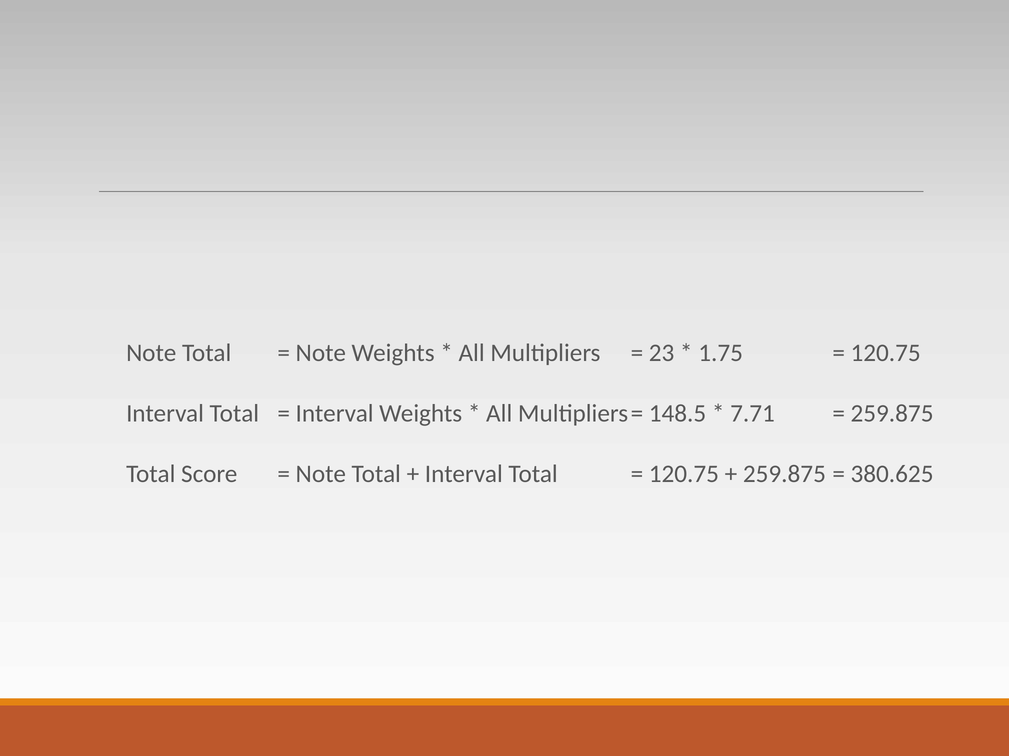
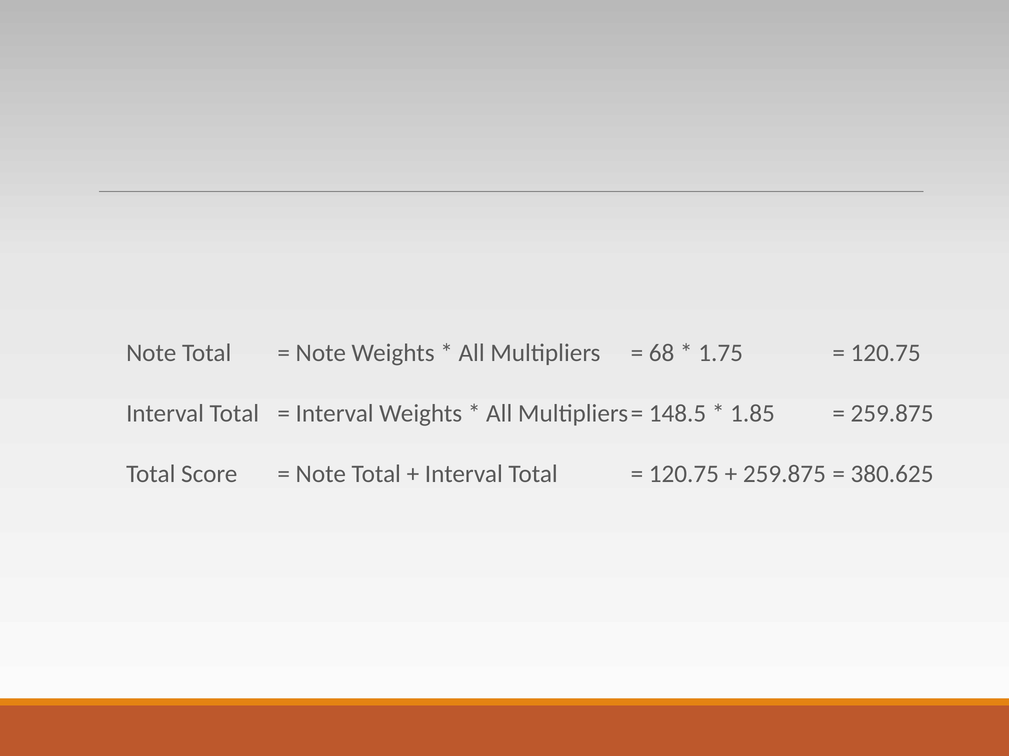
23: 23 -> 68
7.71: 7.71 -> 1.85
